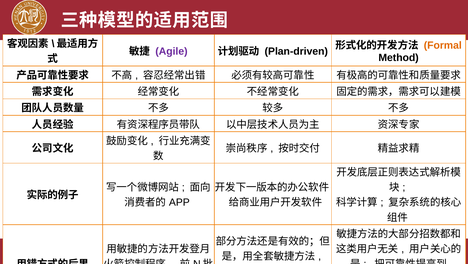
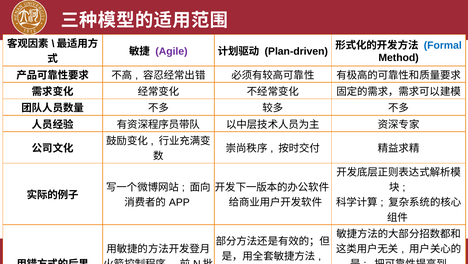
Formal colour: orange -> blue
